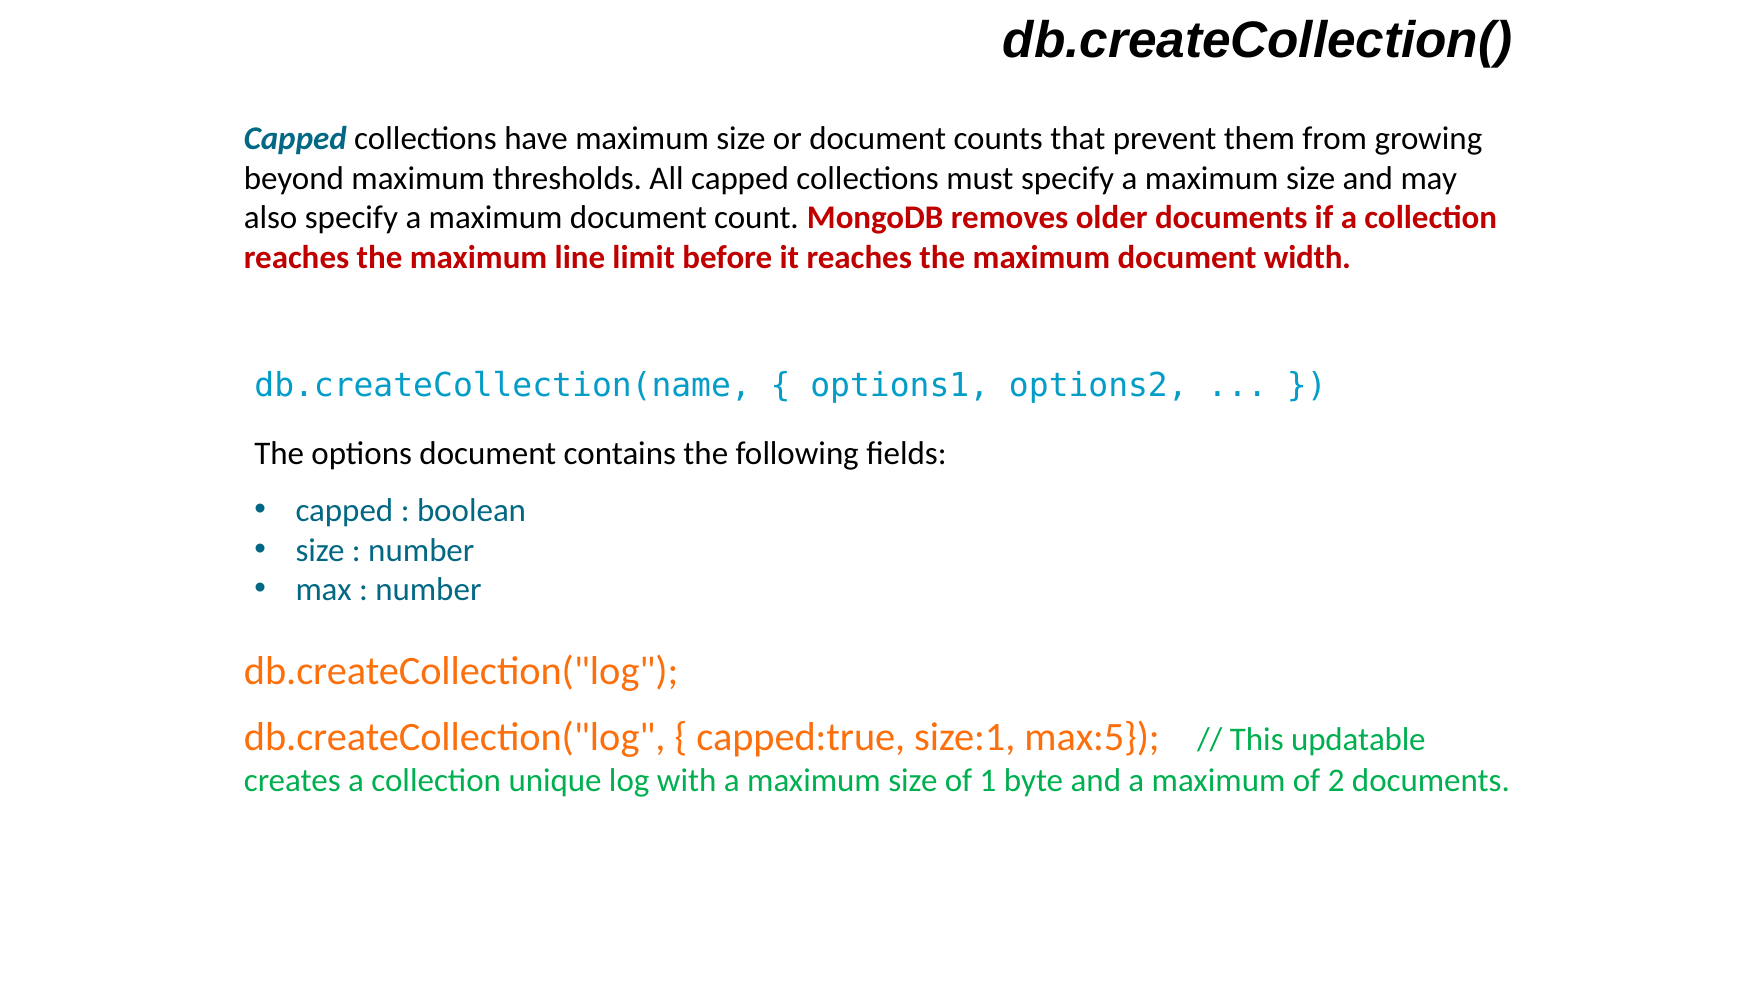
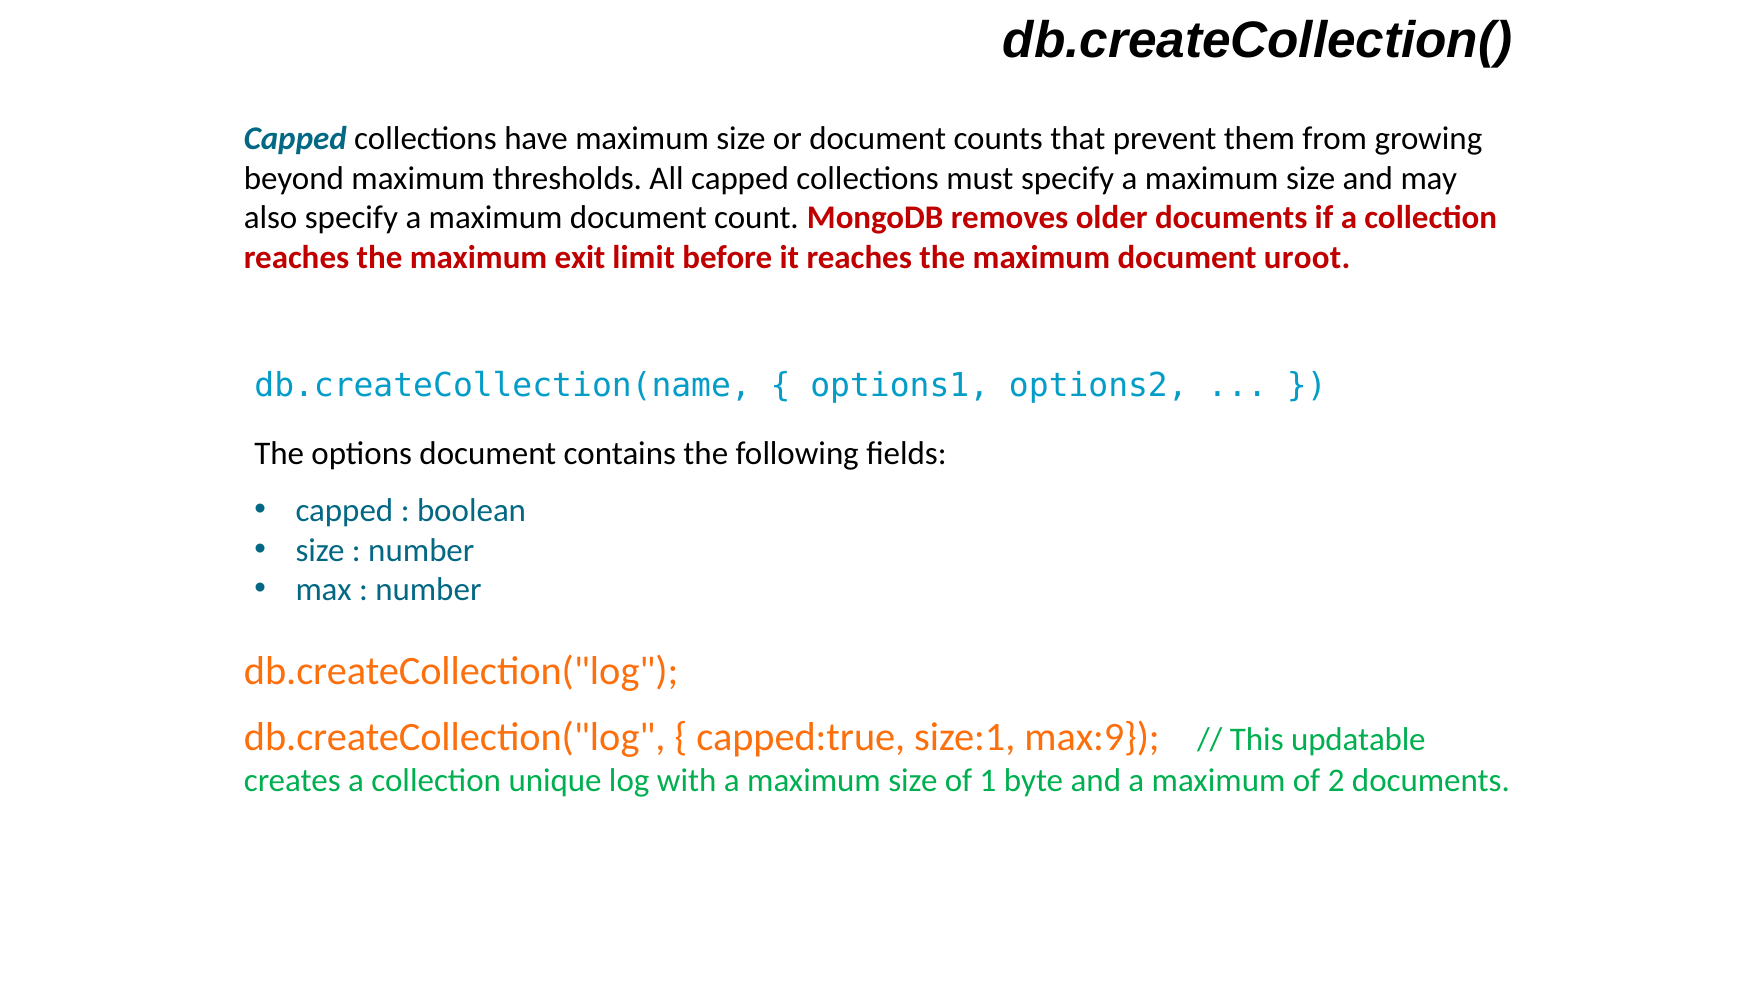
line: line -> exit
width: width -> uroot
max:5: max:5 -> max:9
